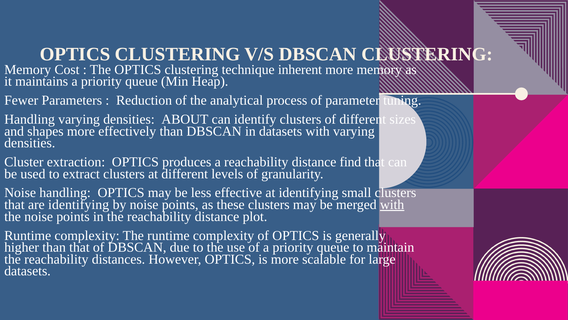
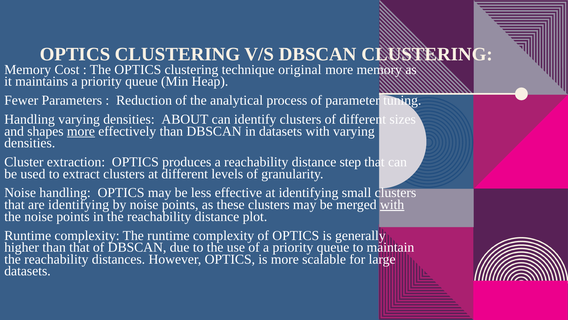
inherent: inherent -> original
more at (81, 131) underline: none -> present
find: find -> step
